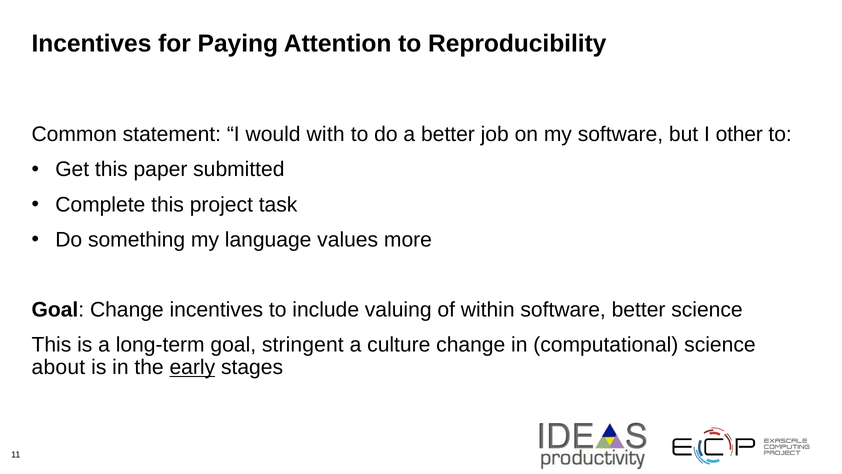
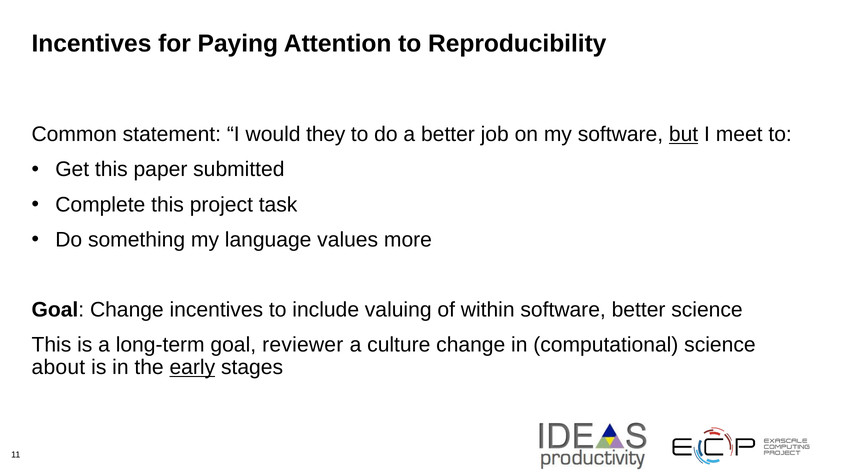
with: with -> they
but underline: none -> present
other: other -> meet
stringent: stringent -> reviewer
